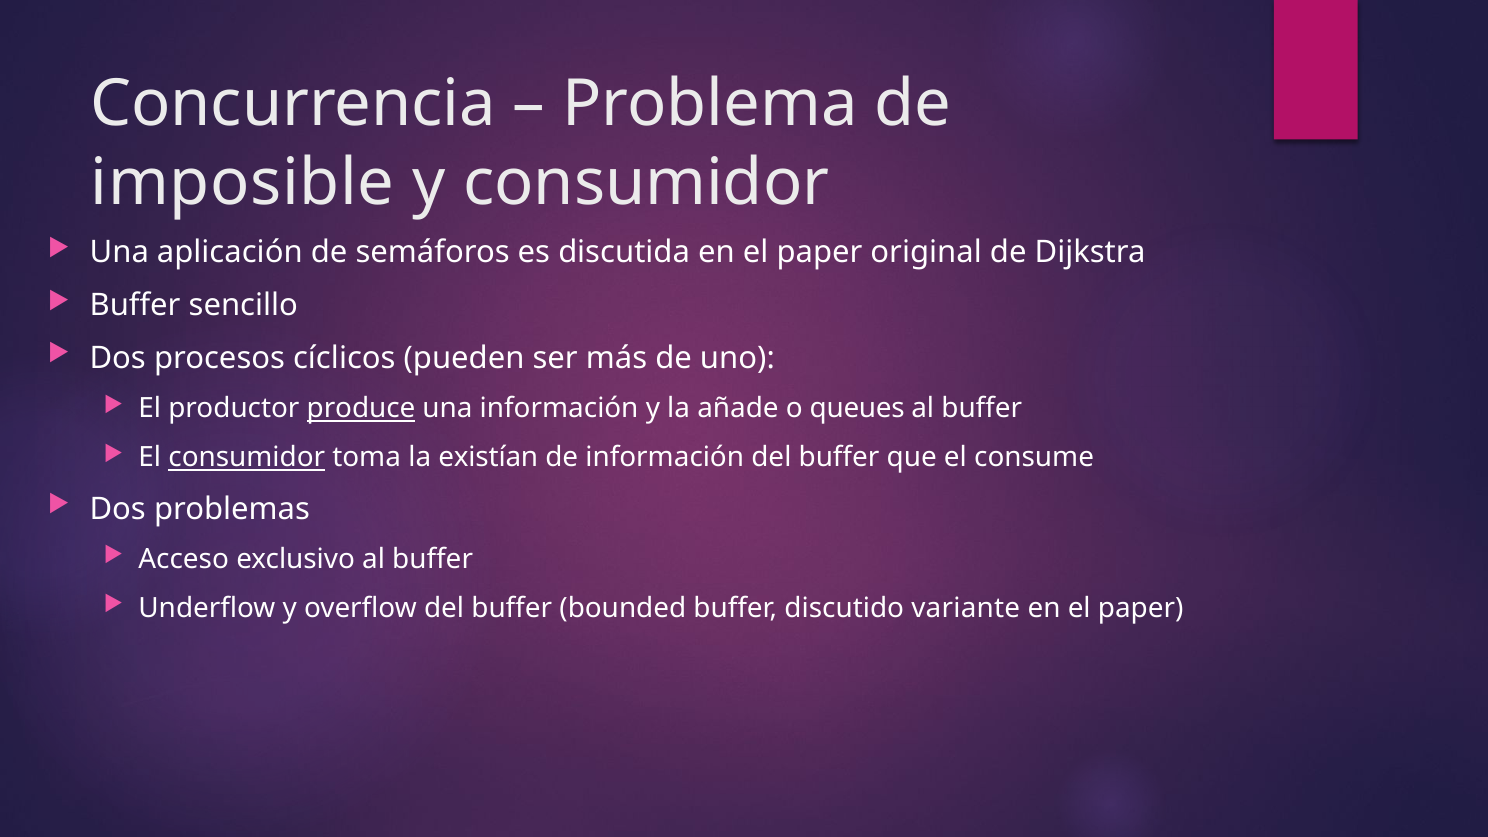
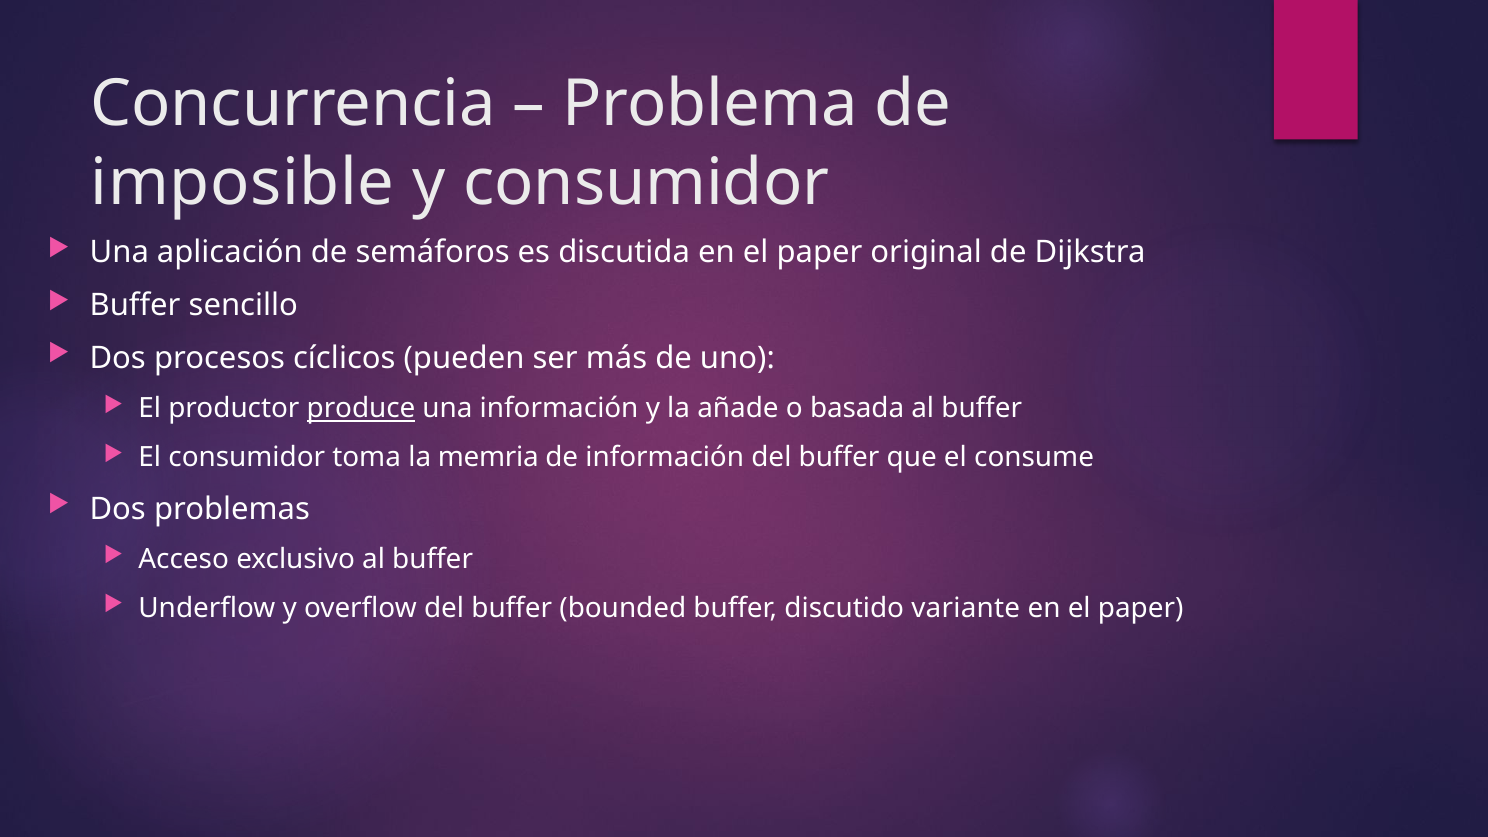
queues: queues -> basada
consumidor at (247, 458) underline: present -> none
existían: existían -> memria
